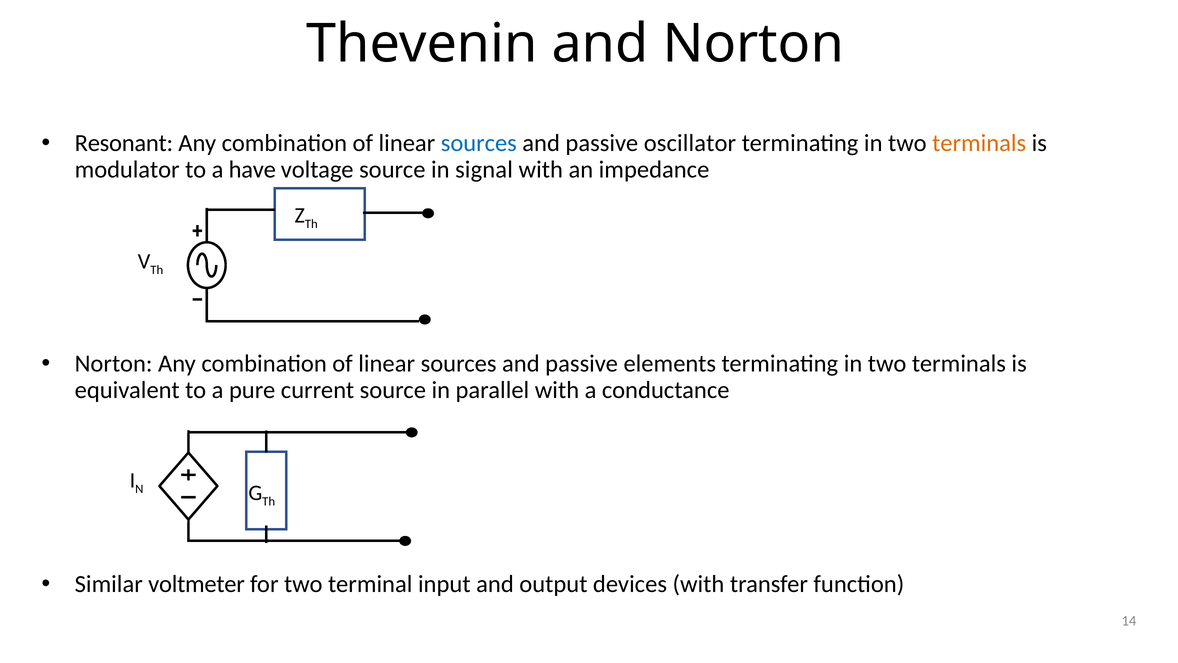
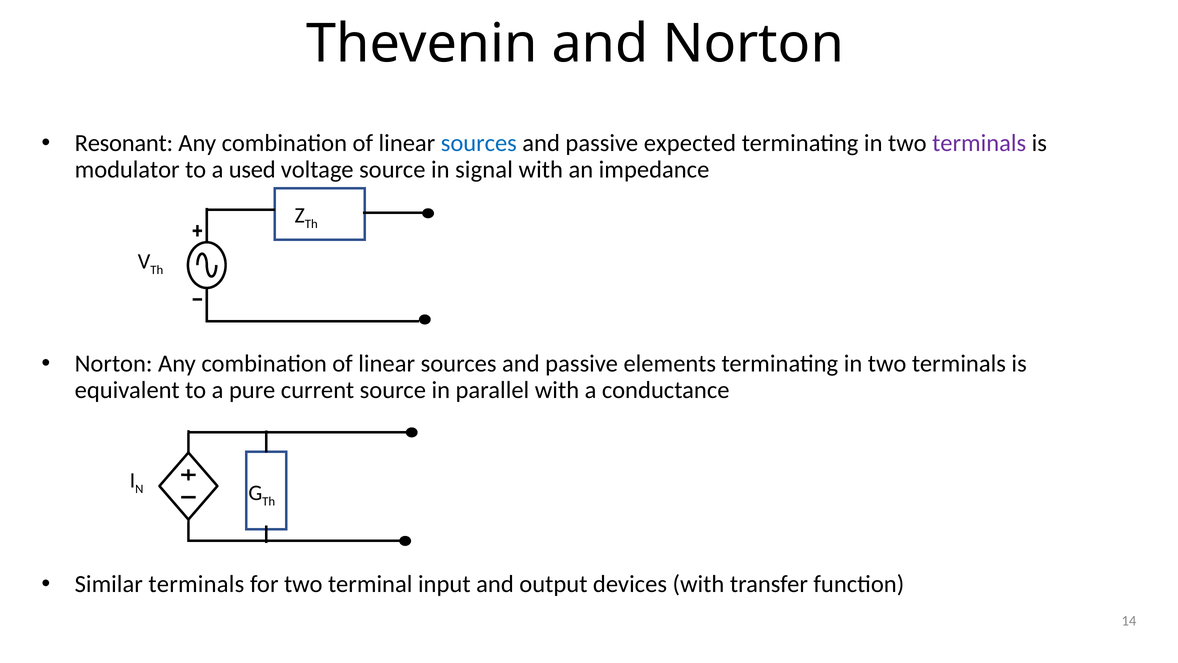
oscillator: oscillator -> expected
terminals at (979, 143) colour: orange -> purple
have: have -> used
Similar voltmeter: voltmeter -> terminals
